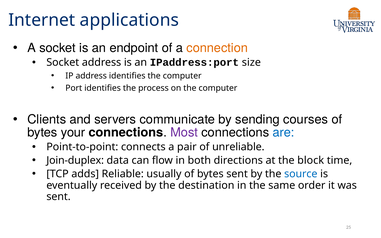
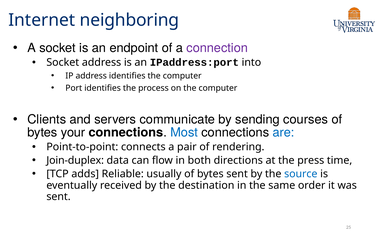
applications: applications -> neighboring
connection colour: orange -> purple
size: size -> into
Most colour: purple -> blue
unreliable: unreliable -> rendering
block: block -> press
